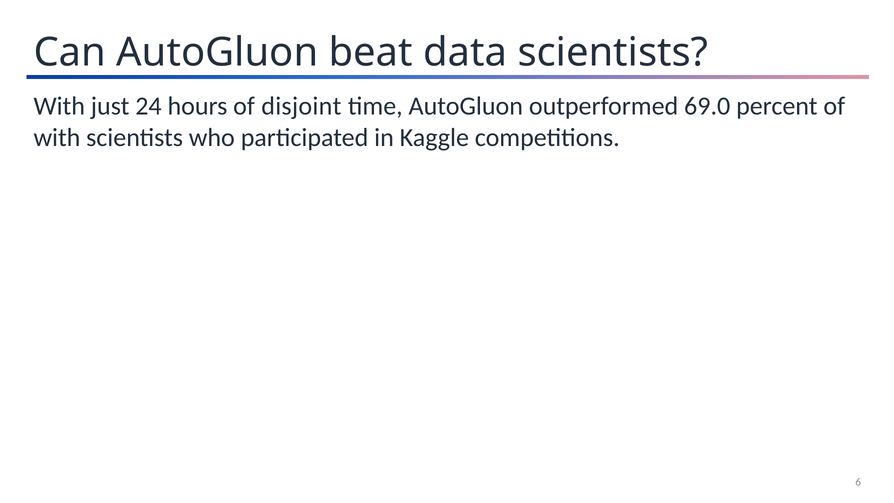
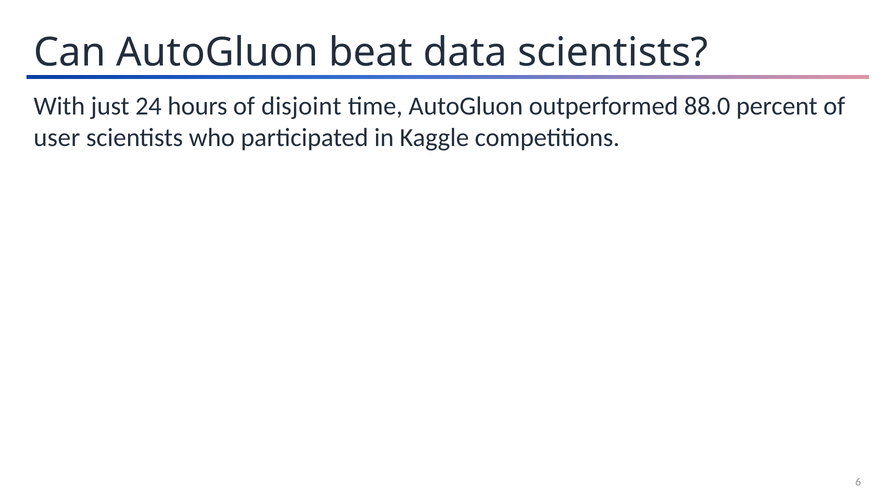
69.0: 69.0 -> 88.0
with at (57, 138): with -> user
